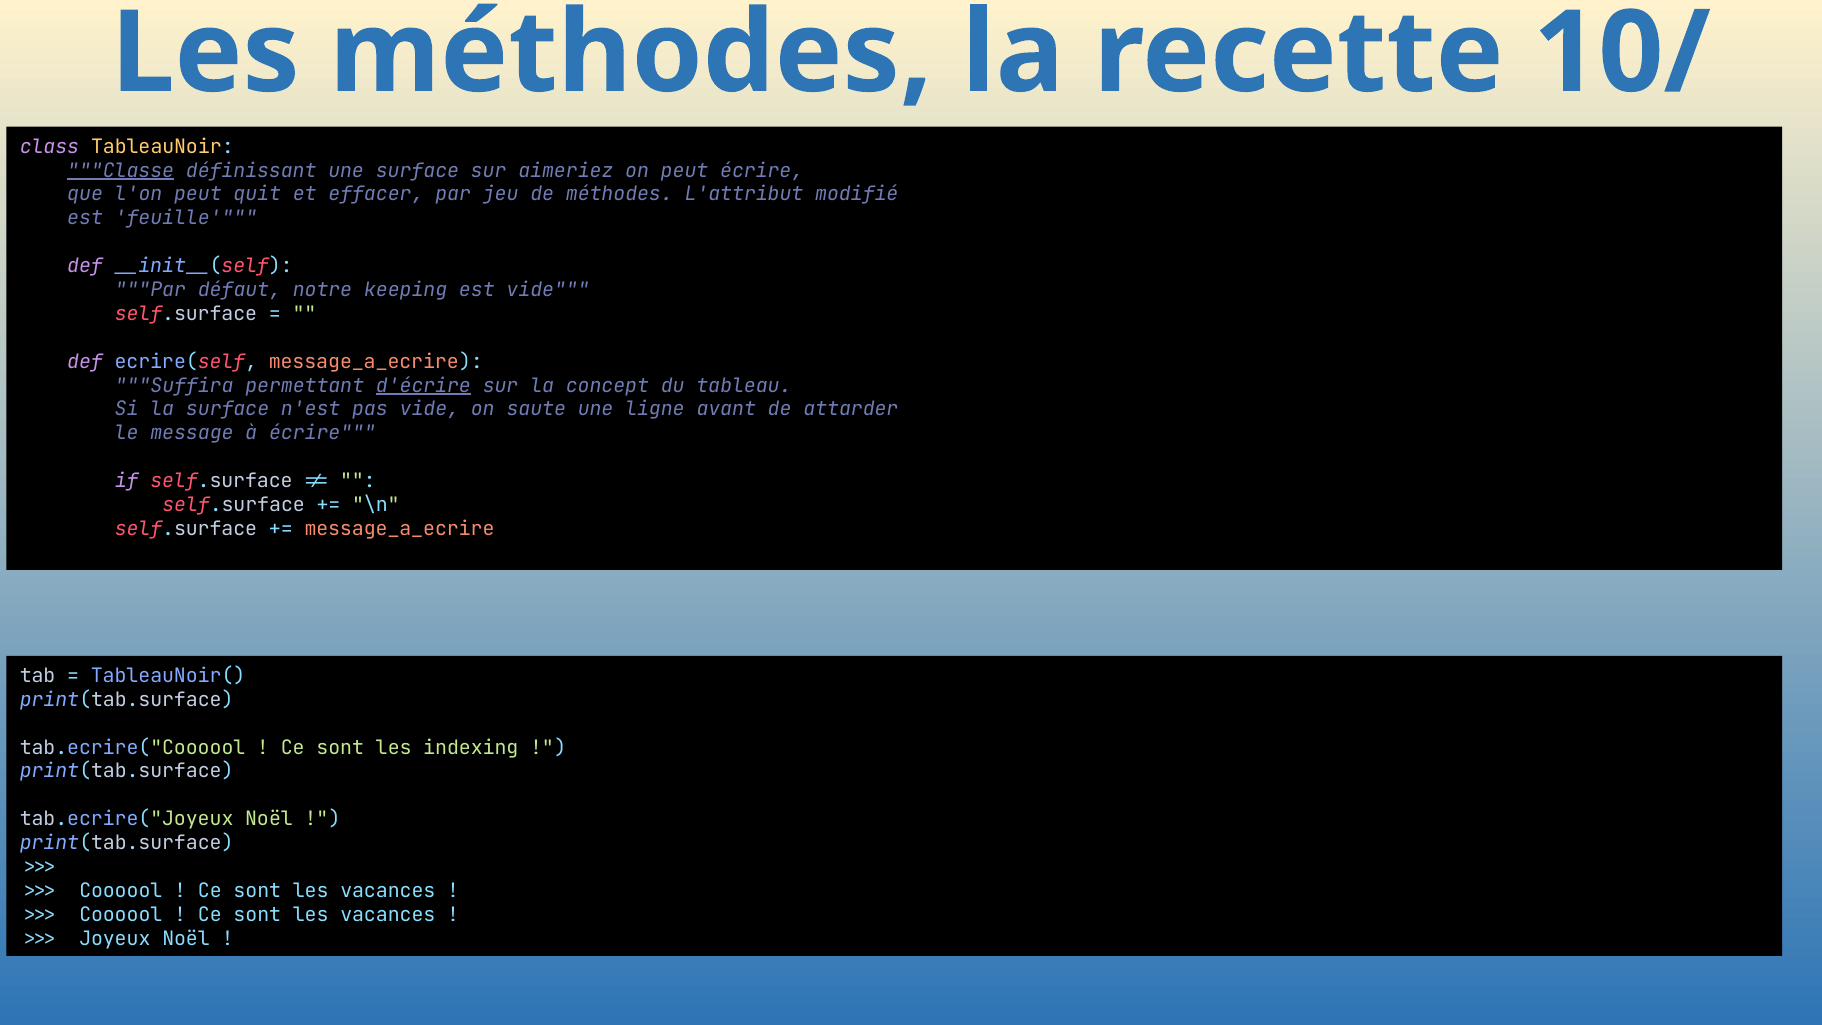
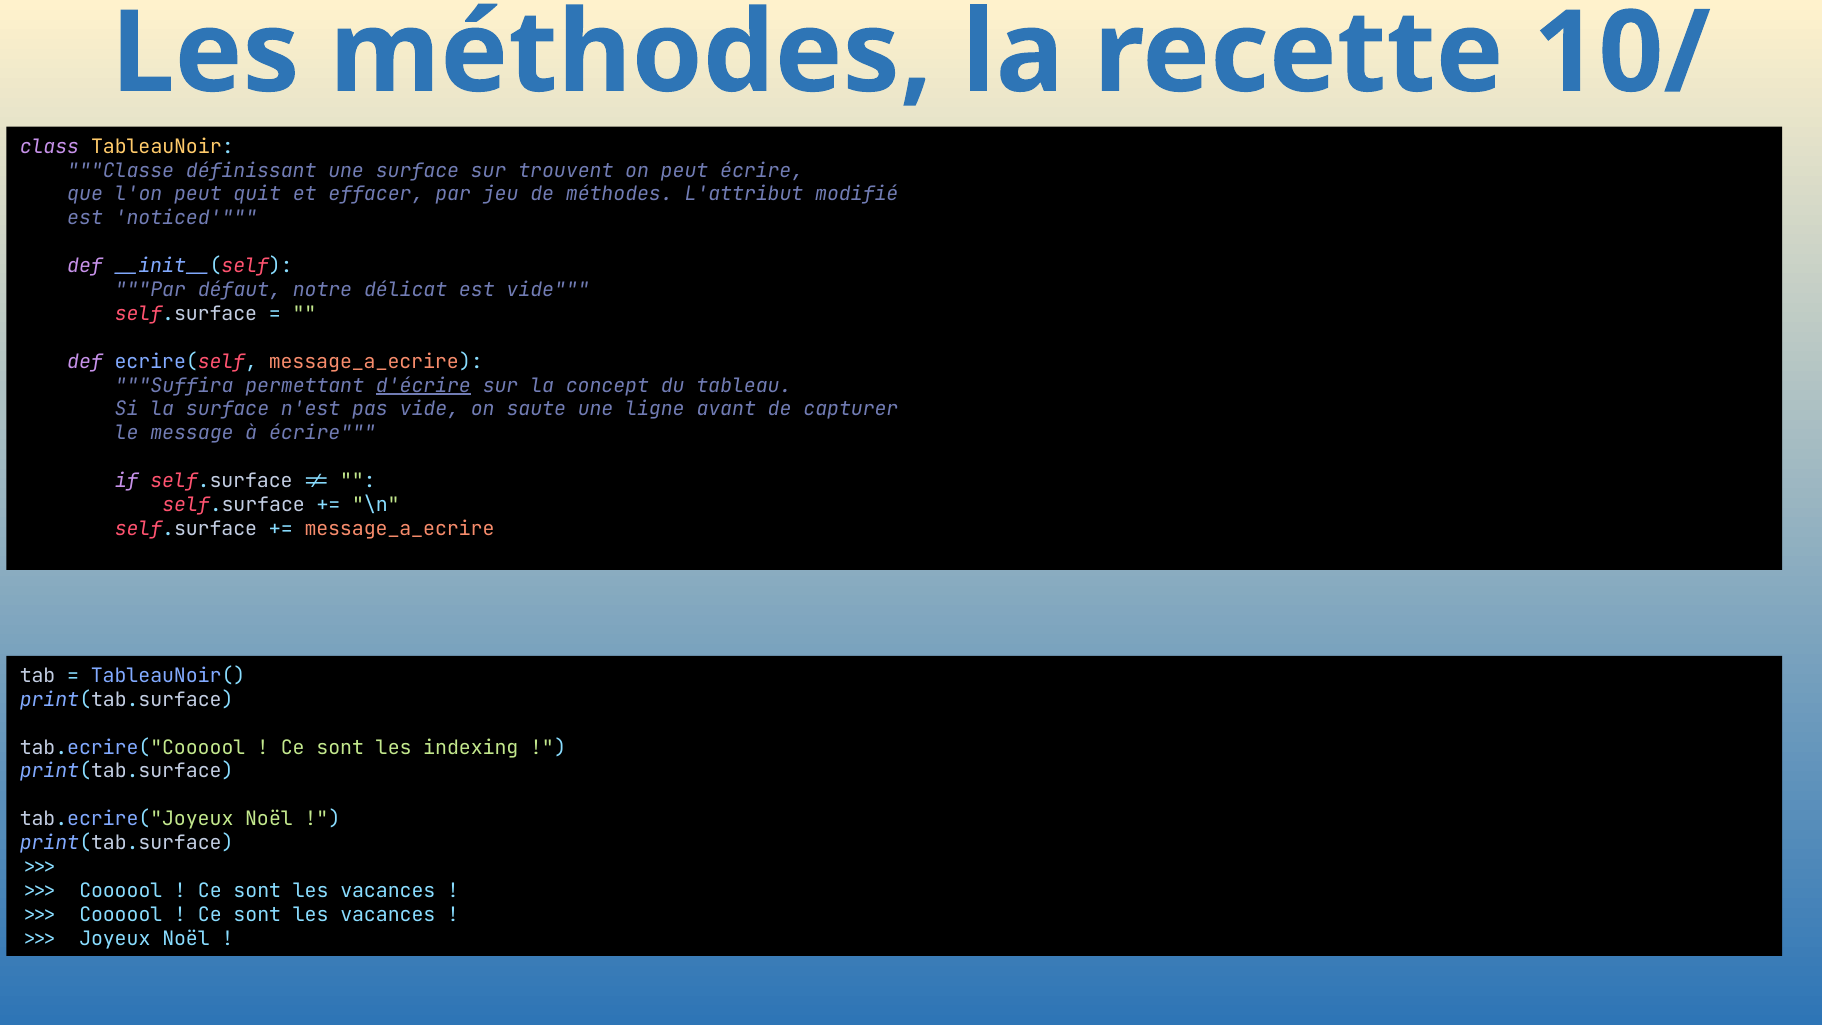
Classe underline: present -> none
aimeriez: aimeriez -> trouvent
feuille: feuille -> noticed
keeping: keeping -> délicat
attarder: attarder -> capturer
